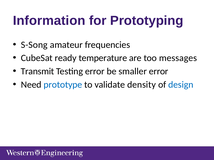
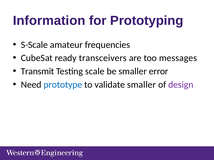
S-Song: S-Song -> S-Scale
temperature: temperature -> transceivers
Testing error: error -> scale
validate density: density -> smaller
design colour: blue -> purple
